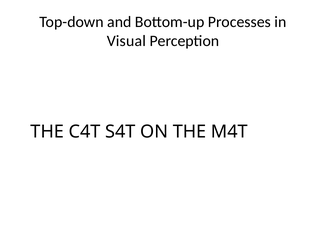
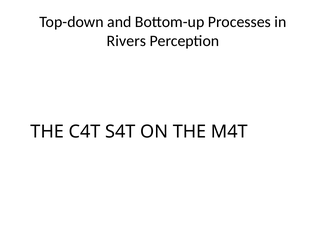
Visual: Visual -> Rivers
